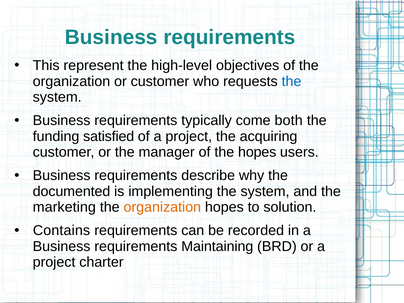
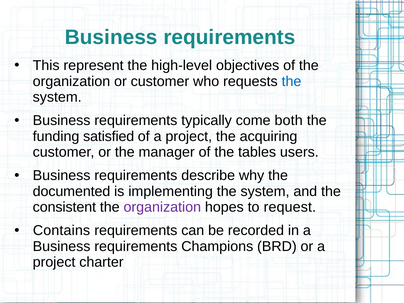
the hopes: hopes -> tables
marketing: marketing -> consistent
organization at (162, 207) colour: orange -> purple
solution: solution -> request
Maintaining: Maintaining -> Champions
